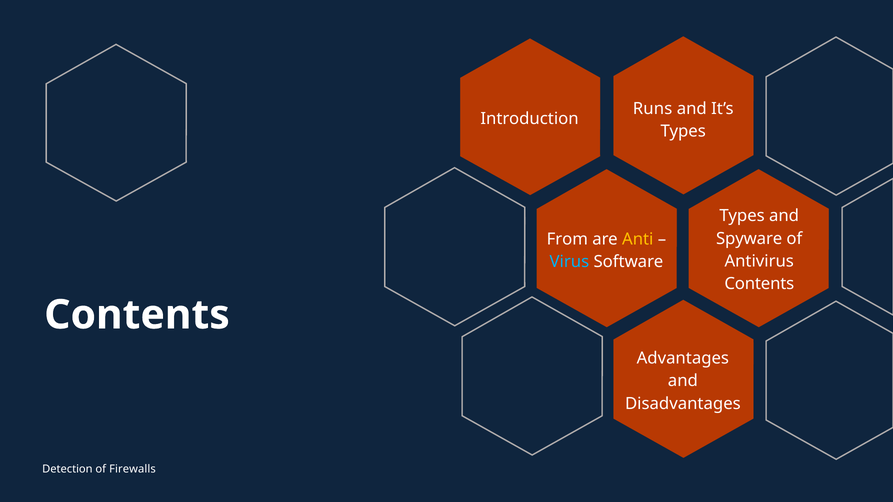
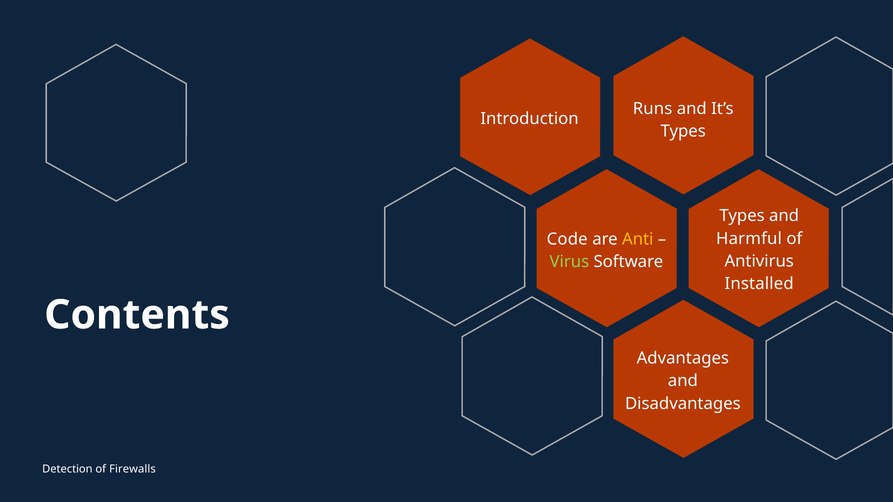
Spyware: Spyware -> Harmful
From: From -> Code
Virus colour: light blue -> light green
Contents at (759, 284): Contents -> Installed
